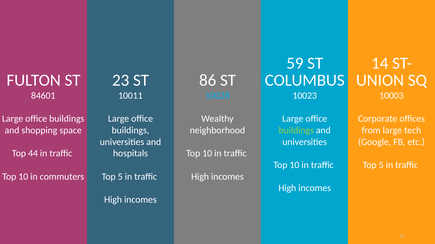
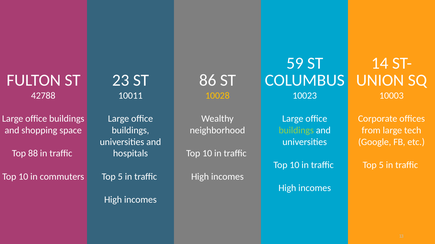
84601: 84601 -> 42788
10028 colour: light blue -> yellow
44: 44 -> 88
